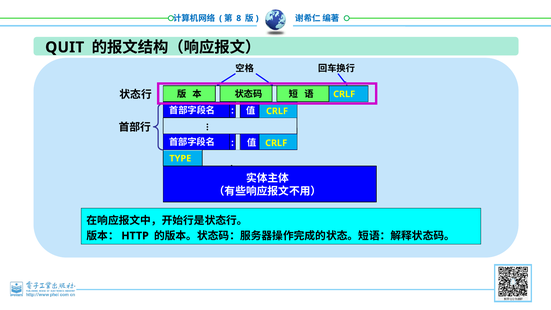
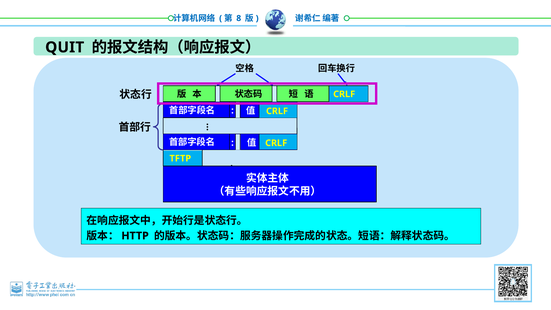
TYPE: TYPE -> TFTP
